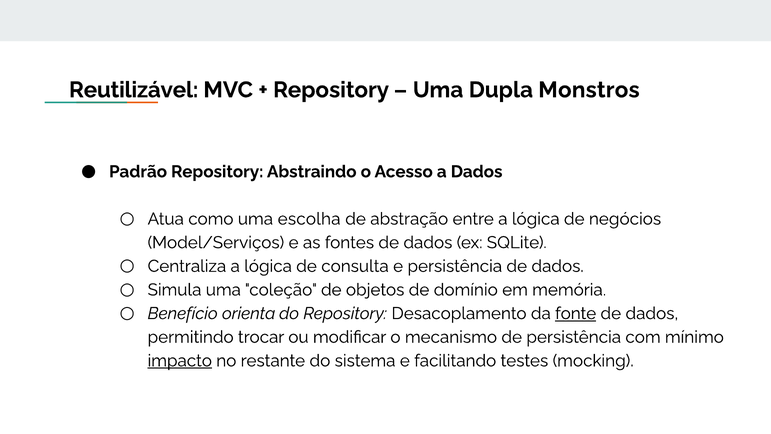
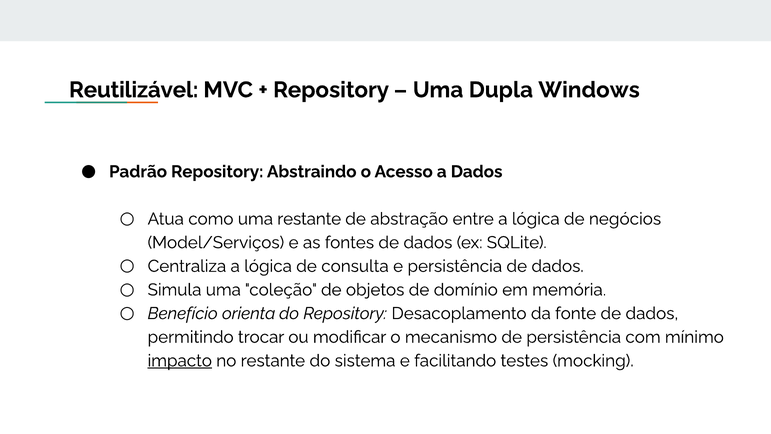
Monstros: Monstros -> Windows
uma escolha: escolha -> restante
fonte underline: present -> none
